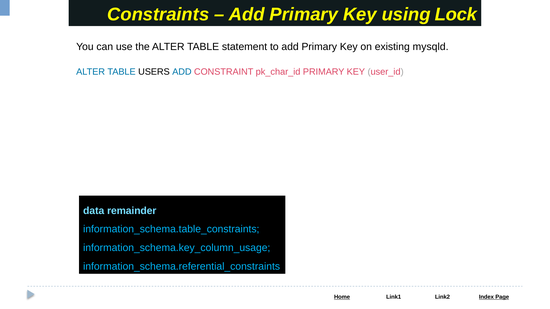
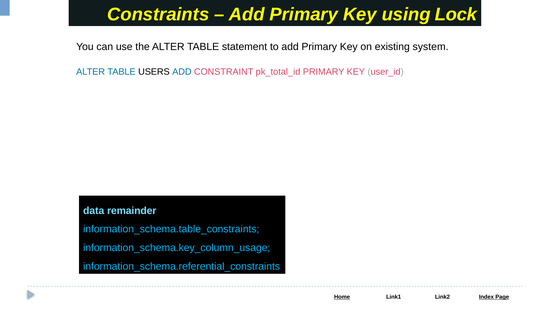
mysqld: mysqld -> system
pk_char_id: pk_char_id -> pk_total_id
